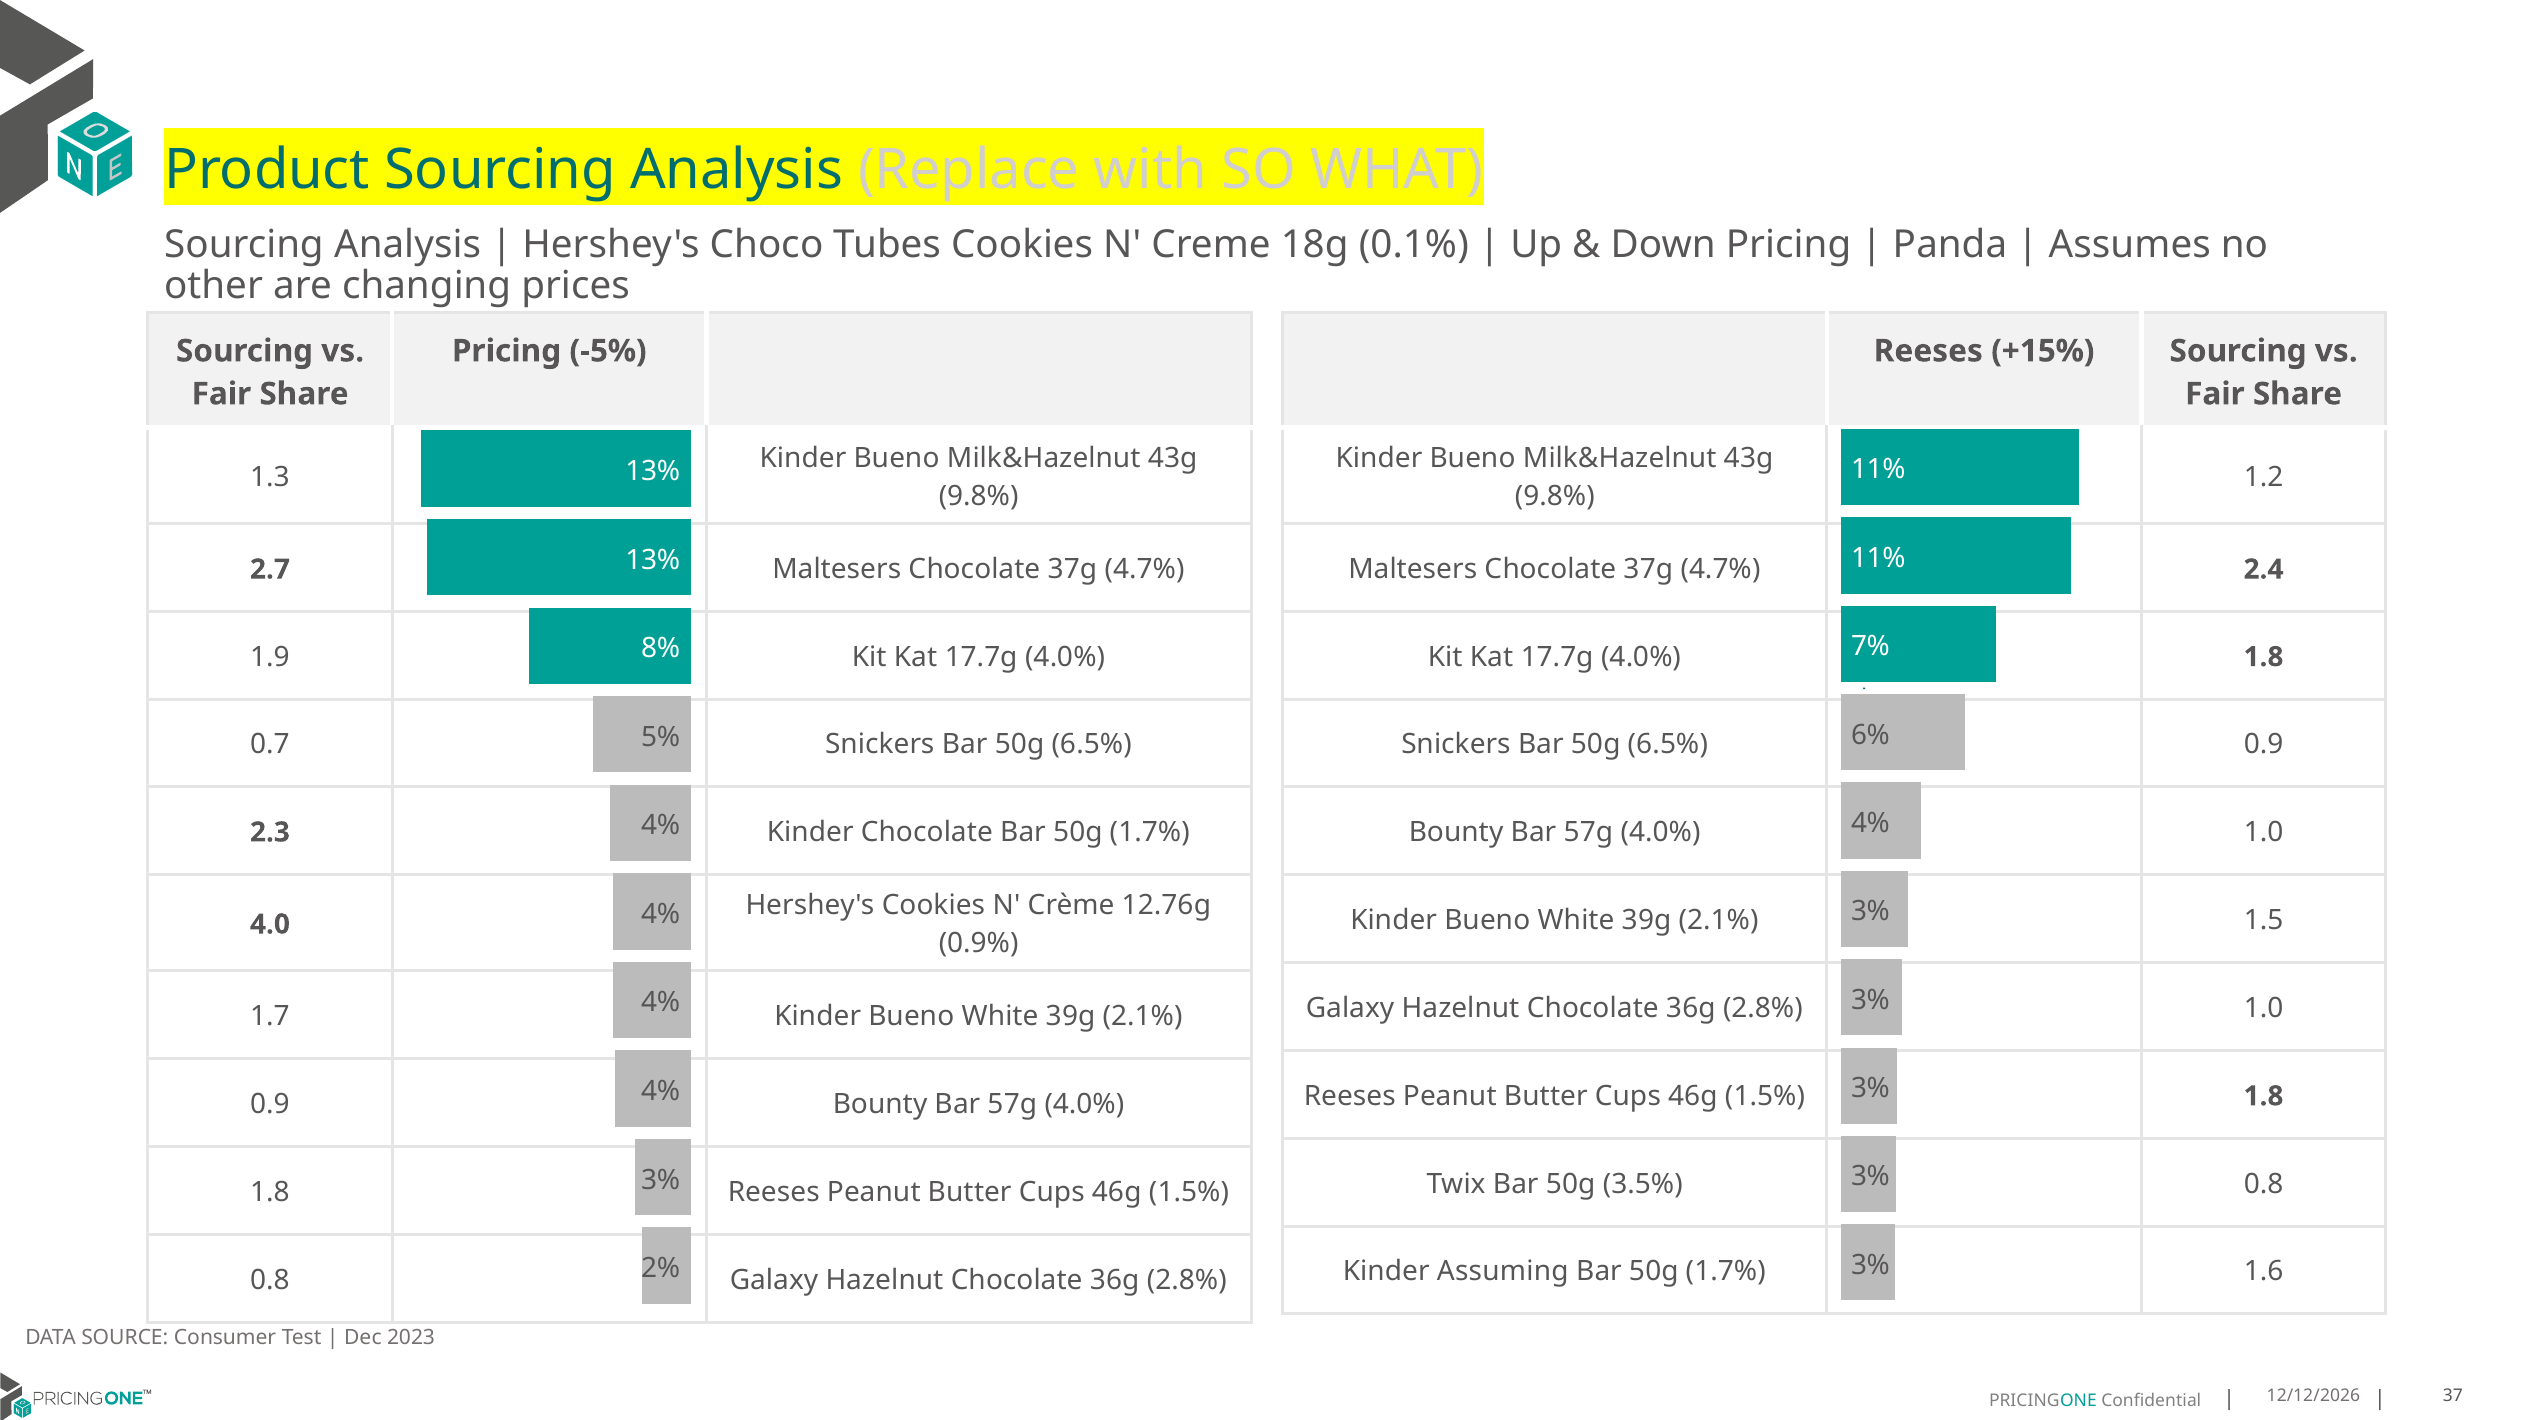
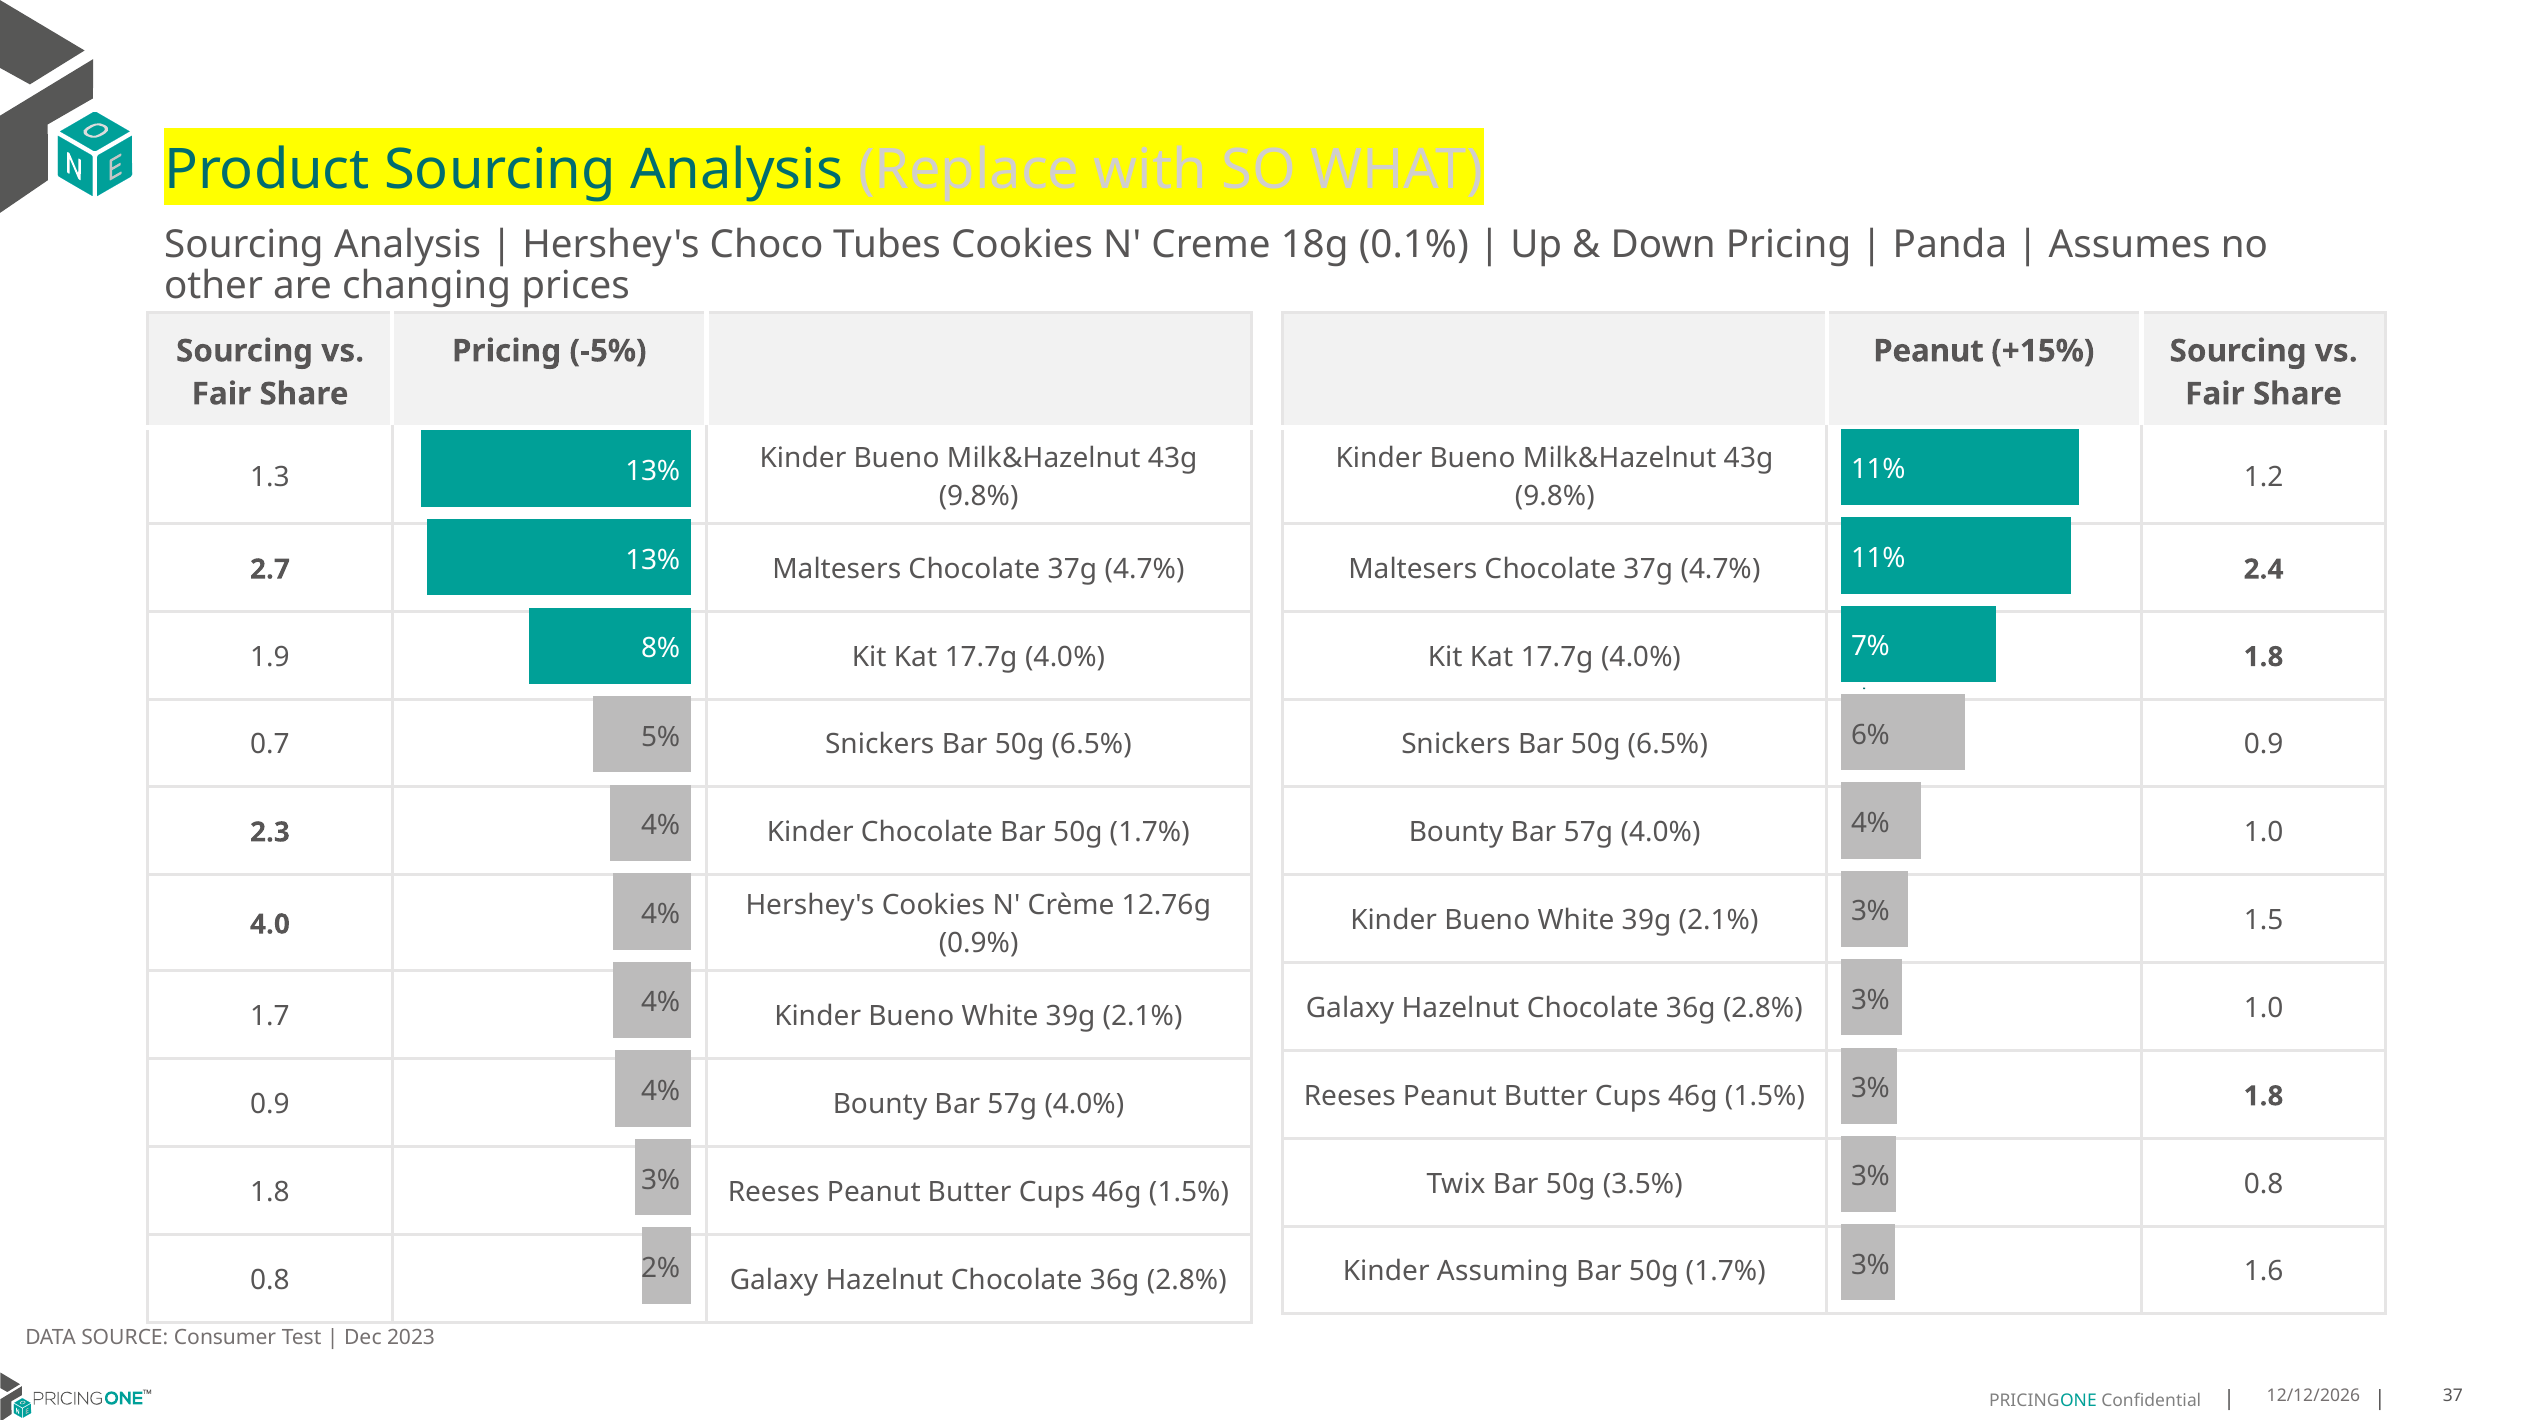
Reeses at (1928, 351): Reeses -> Peanut
